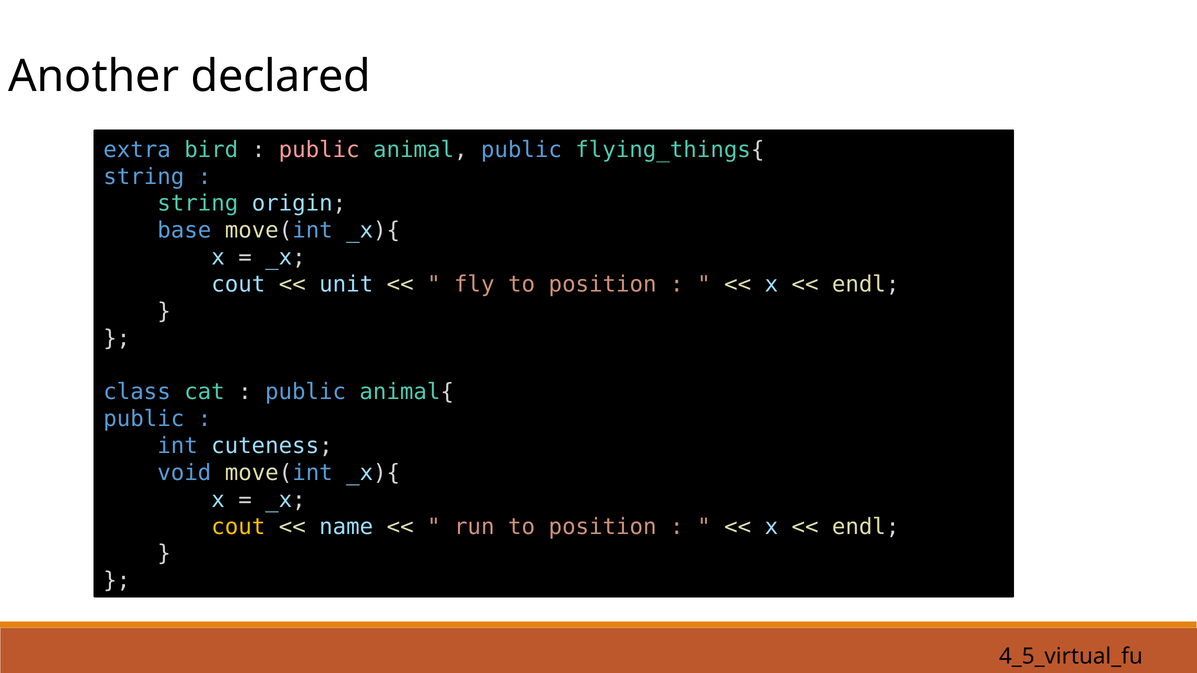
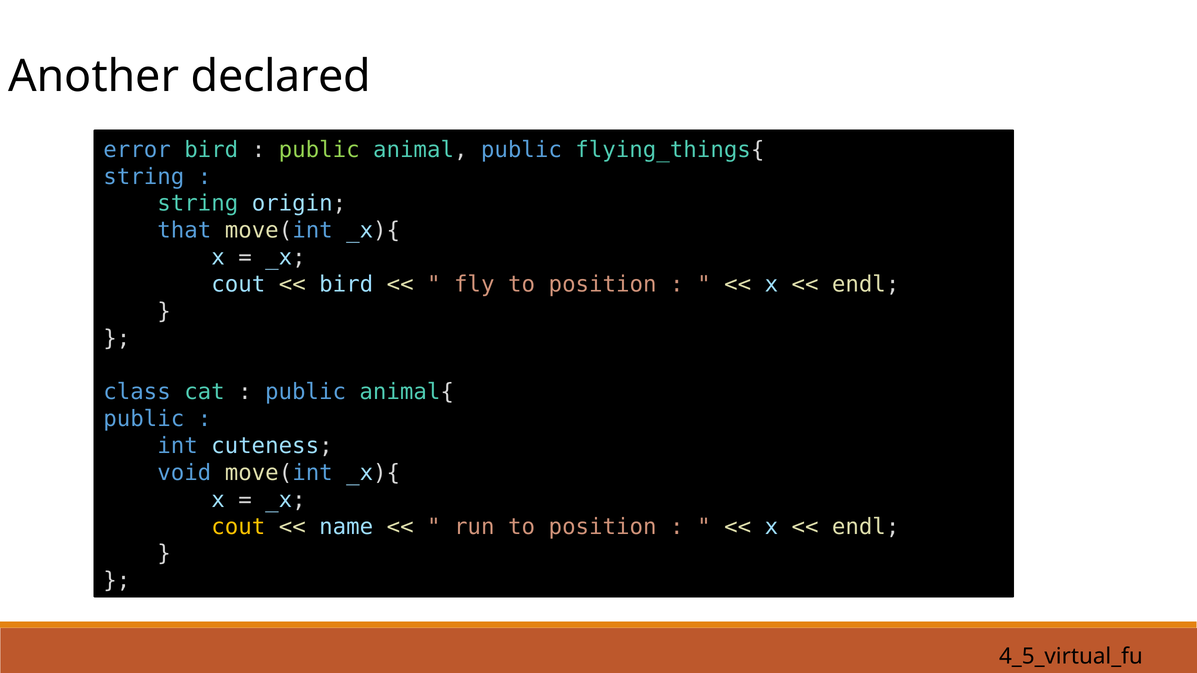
extra: extra -> error
public at (319, 150) colour: pink -> light green
base: base -> that
unit at (346, 284): unit -> bird
